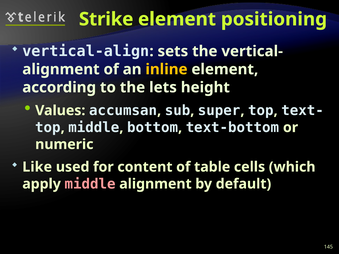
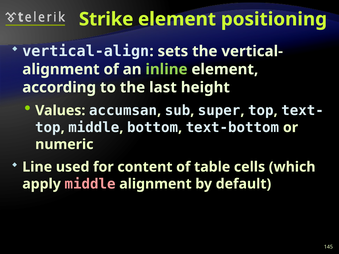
inline colour: yellow -> light green
lets: lets -> last
Like: Like -> Line
